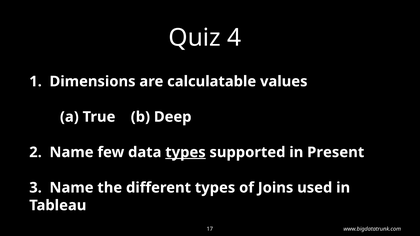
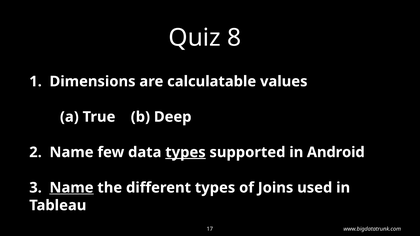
4: 4 -> 8
Present: Present -> Android
Name at (72, 188) underline: none -> present
